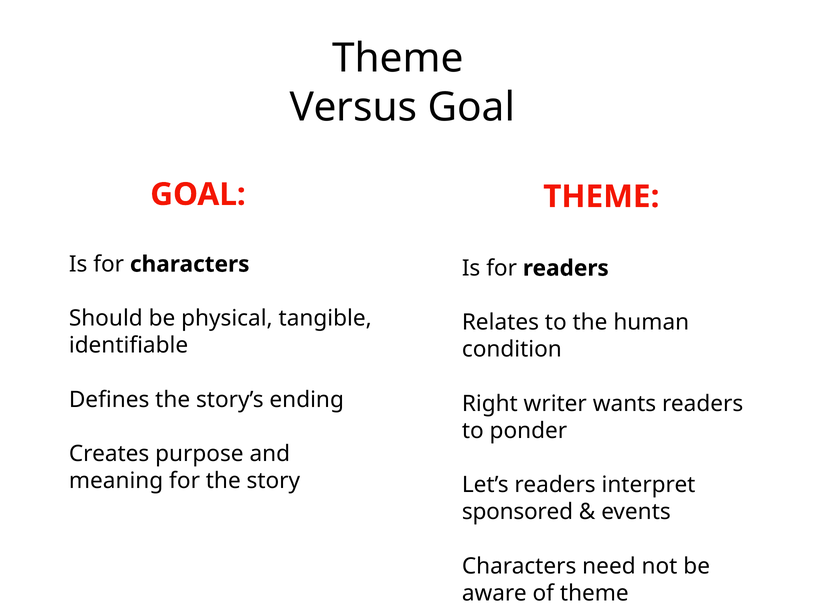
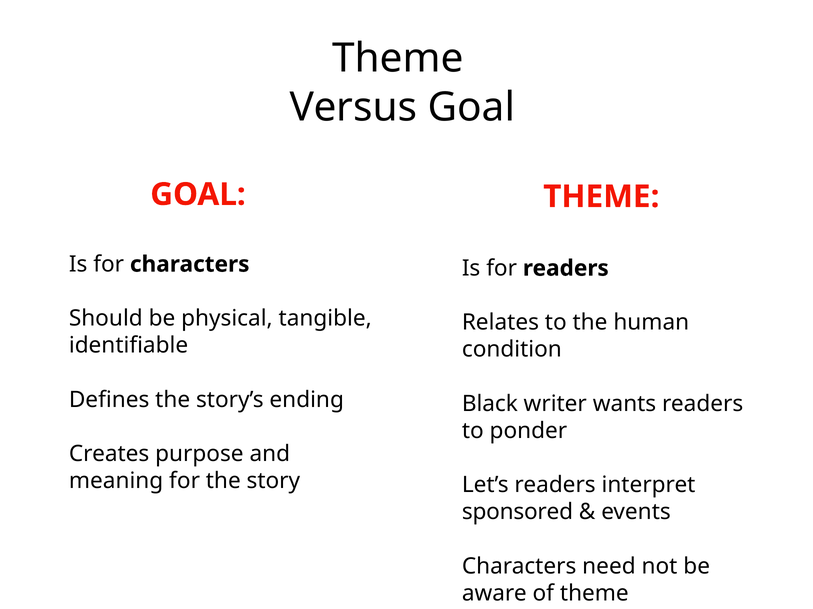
Right: Right -> Black
